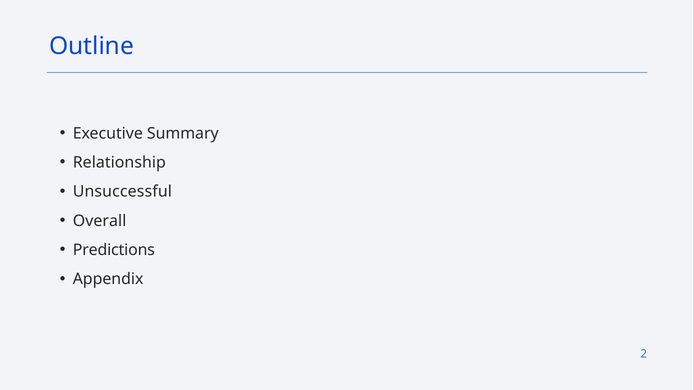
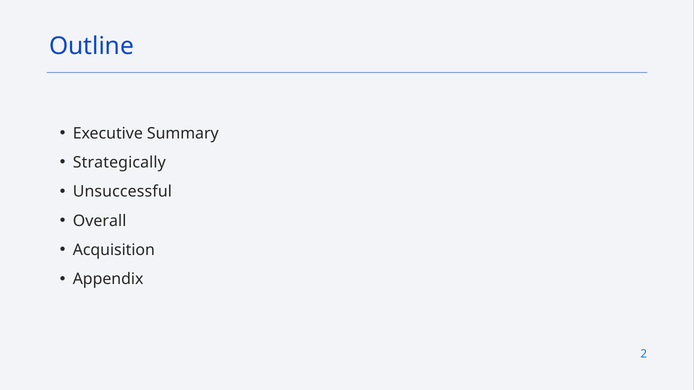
Relationship: Relationship -> Strategically
Predictions: Predictions -> Acquisition
